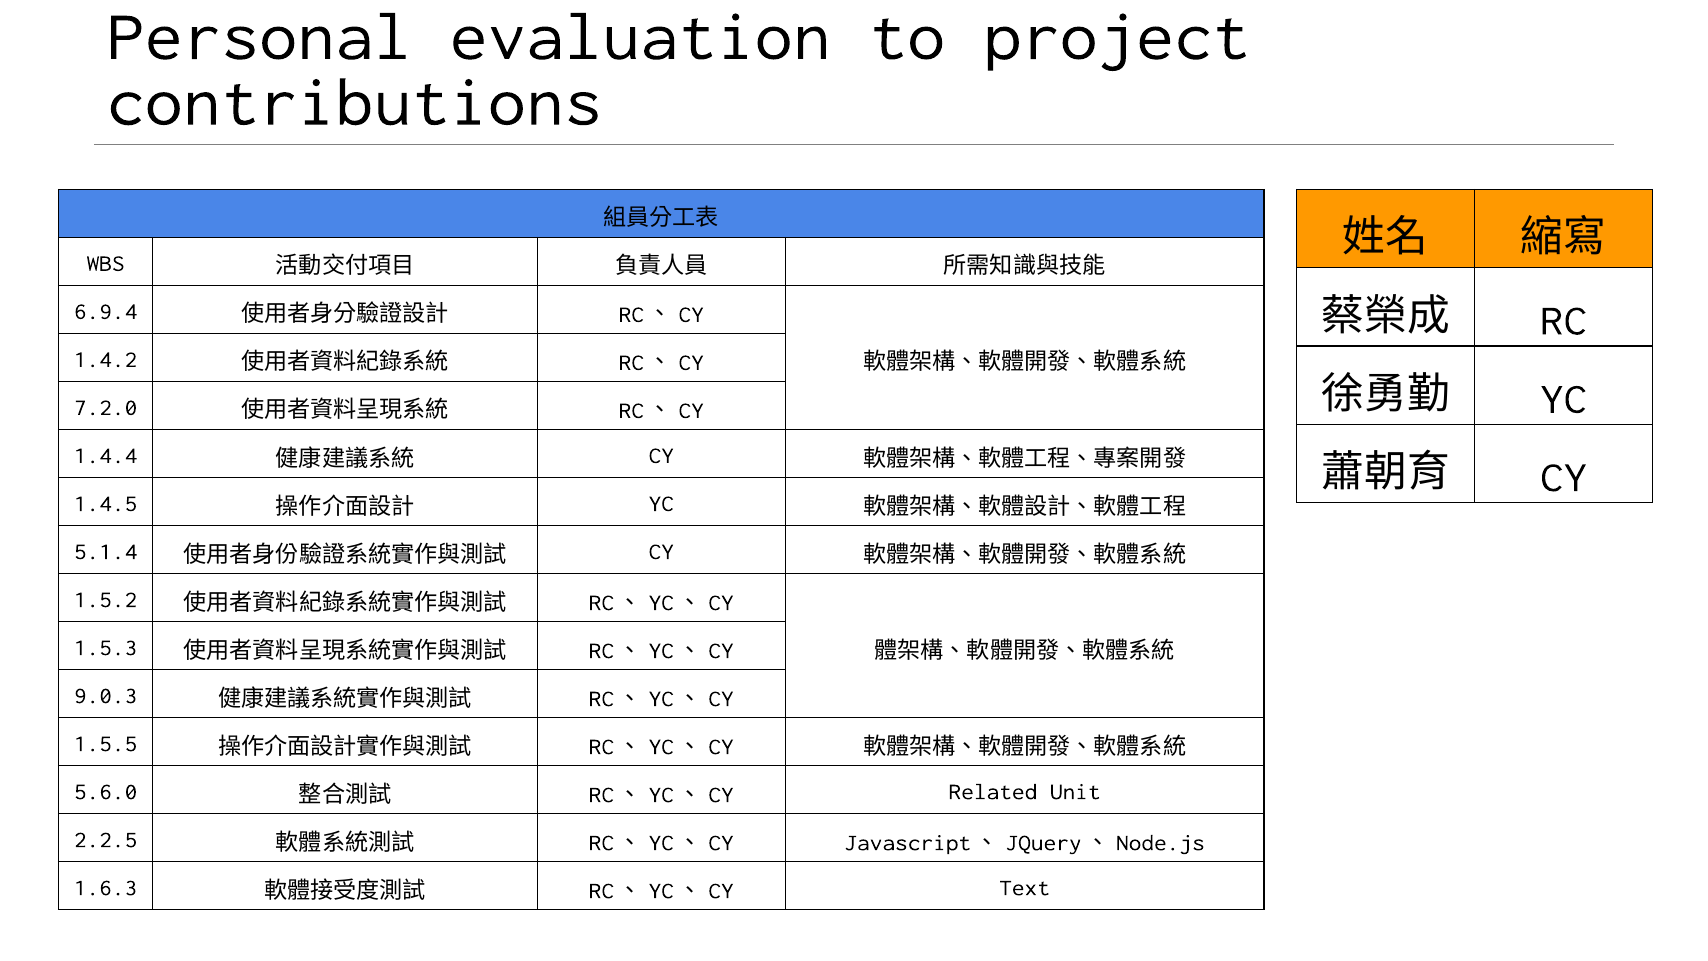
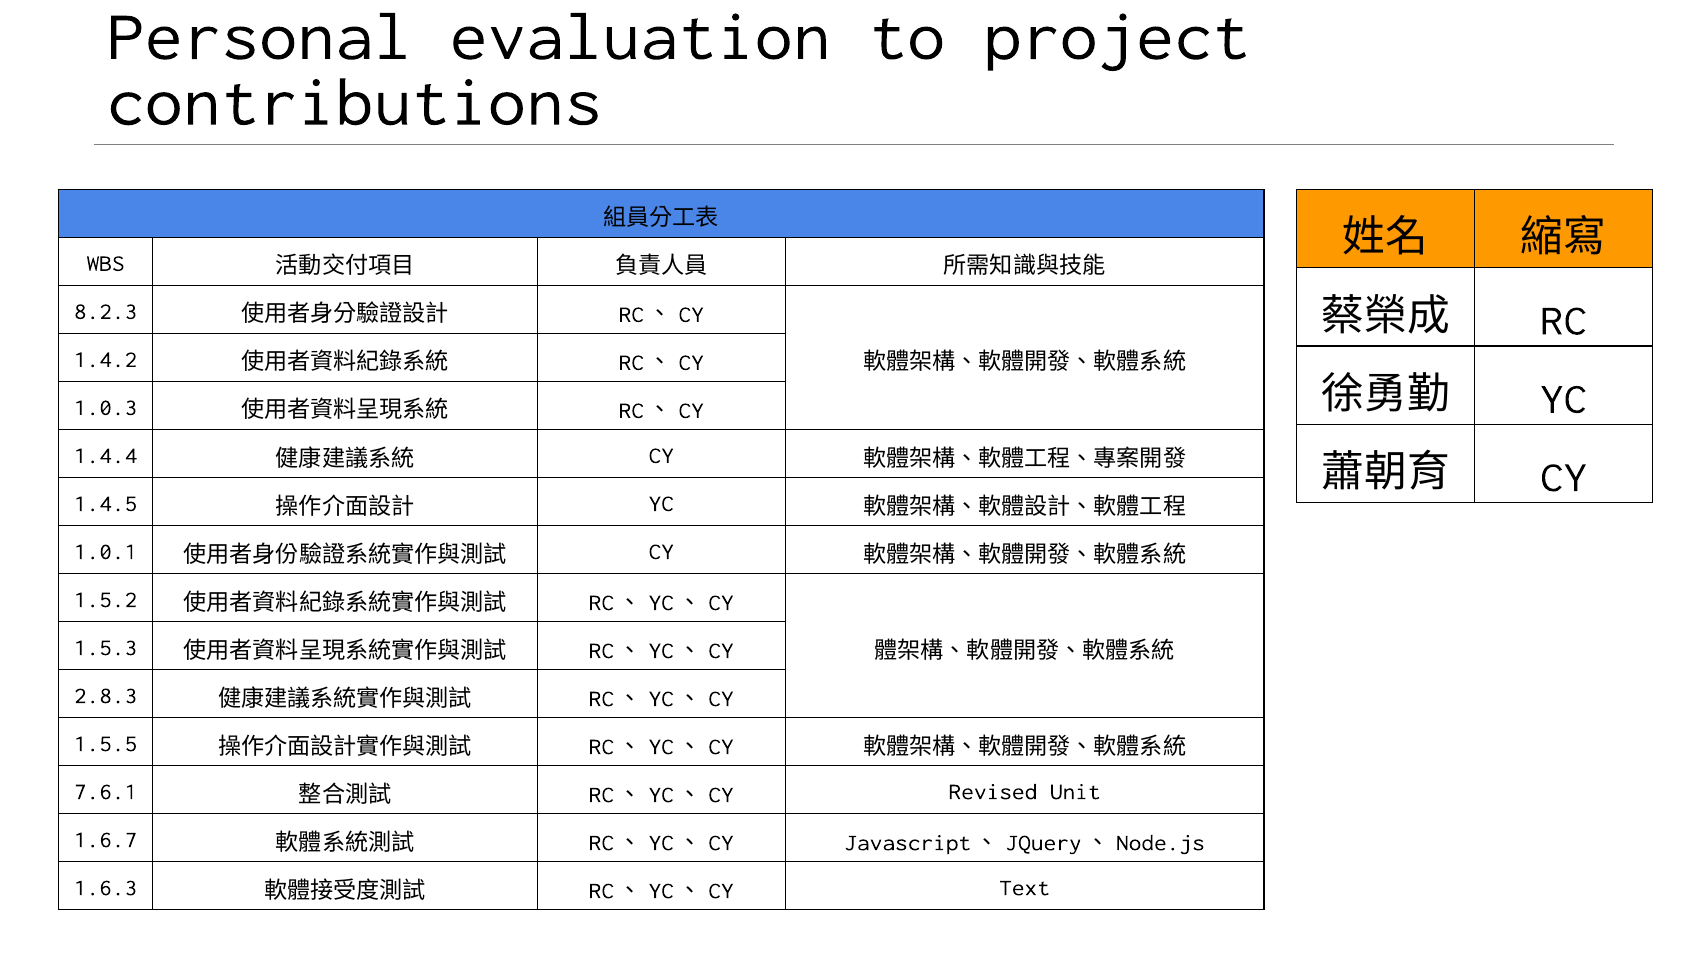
6.9.4: 6.9.4 -> 8.2.3
7.2.0: 7.2.0 -> 1.0.3
5.1.4: 5.1.4 -> 1.0.1
9.0.3: 9.0.3 -> 2.8.3
5.6.0: 5.6.0 -> 7.6.1
Related: Related -> Revised
2.2.5: 2.2.5 -> 1.6.7
